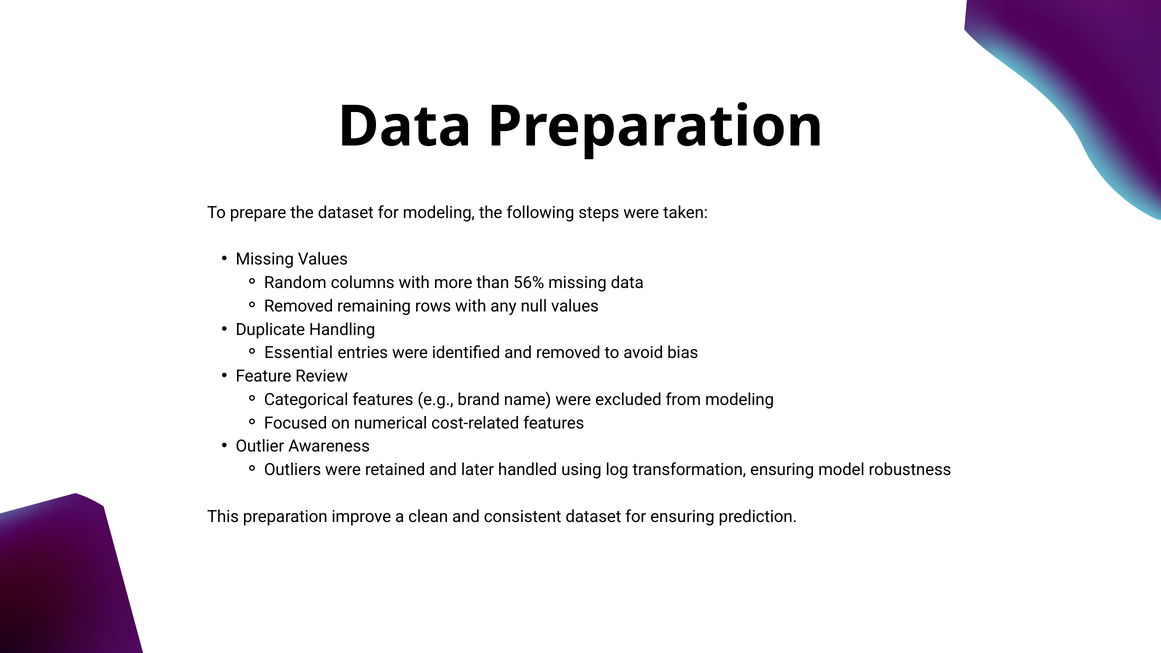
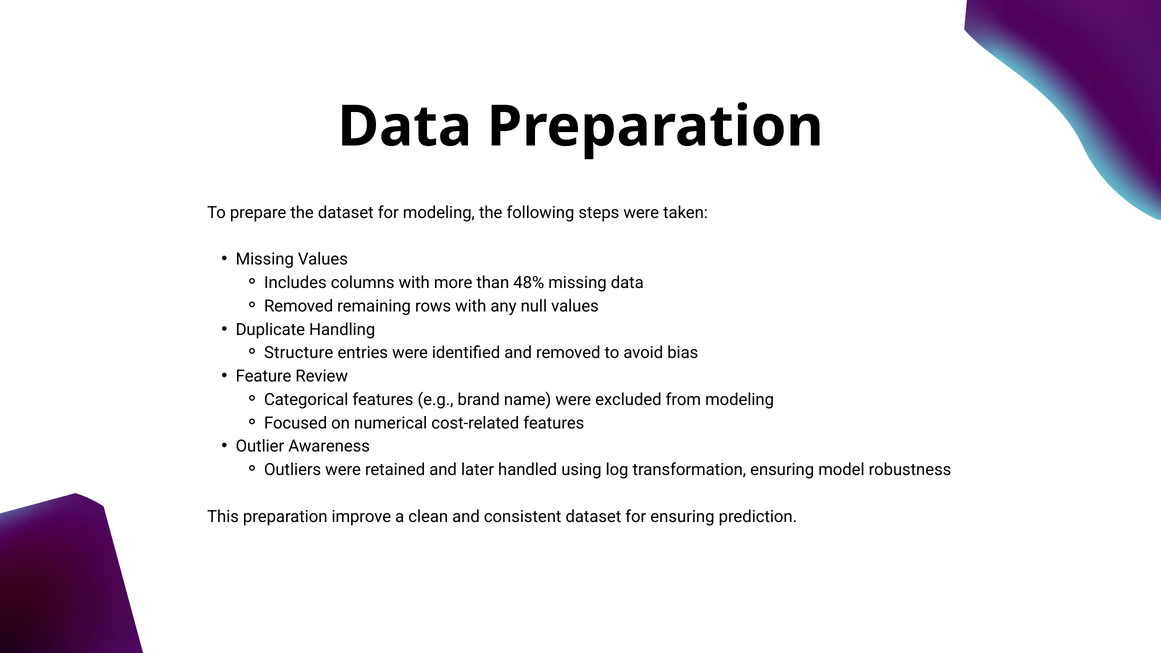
Random: Random -> Includes
56%: 56% -> 48%
Essential: Essential -> Structure
